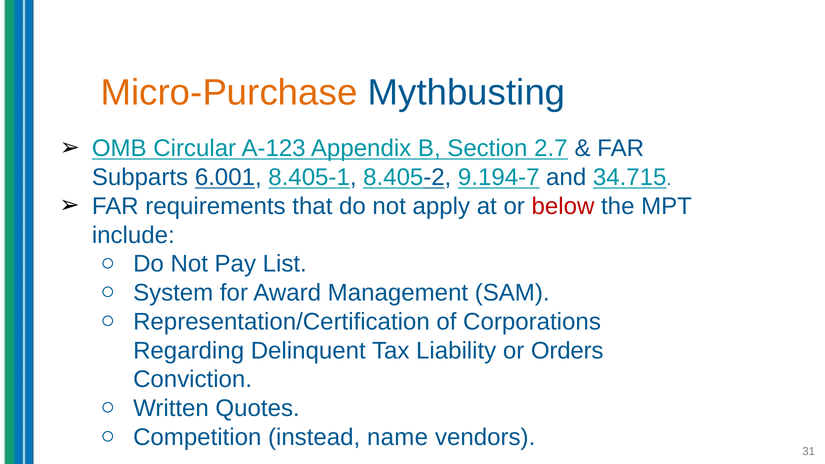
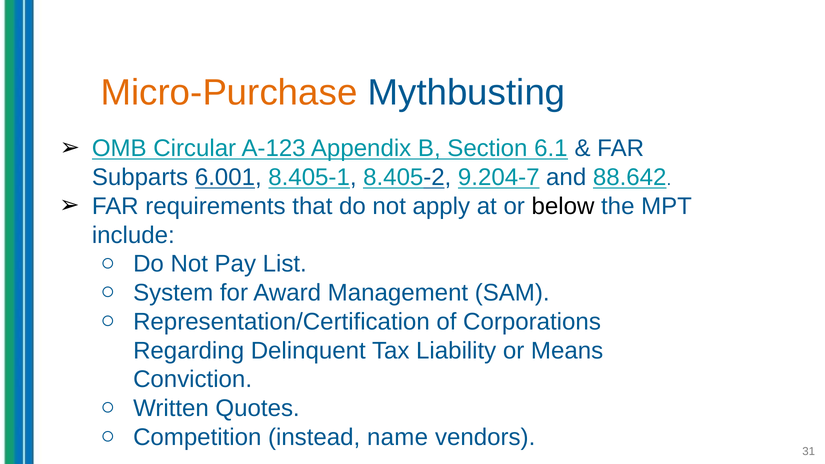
2.7: 2.7 -> 6.1
9.194-7: 9.194-7 -> 9.204-7
34.715: 34.715 -> 88.642
below colour: red -> black
Orders: Orders -> Means
